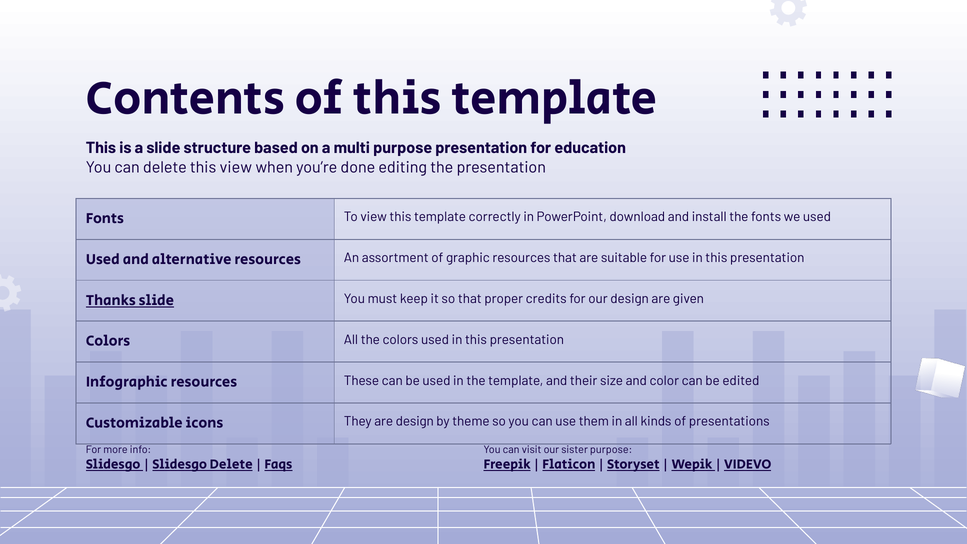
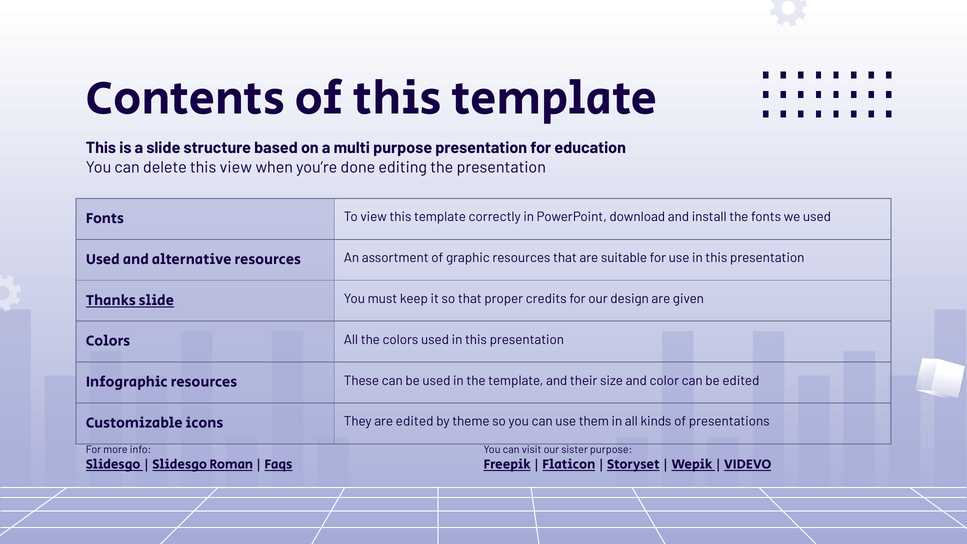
are design: design -> edited
Slidesgo Delete: Delete -> Roman
